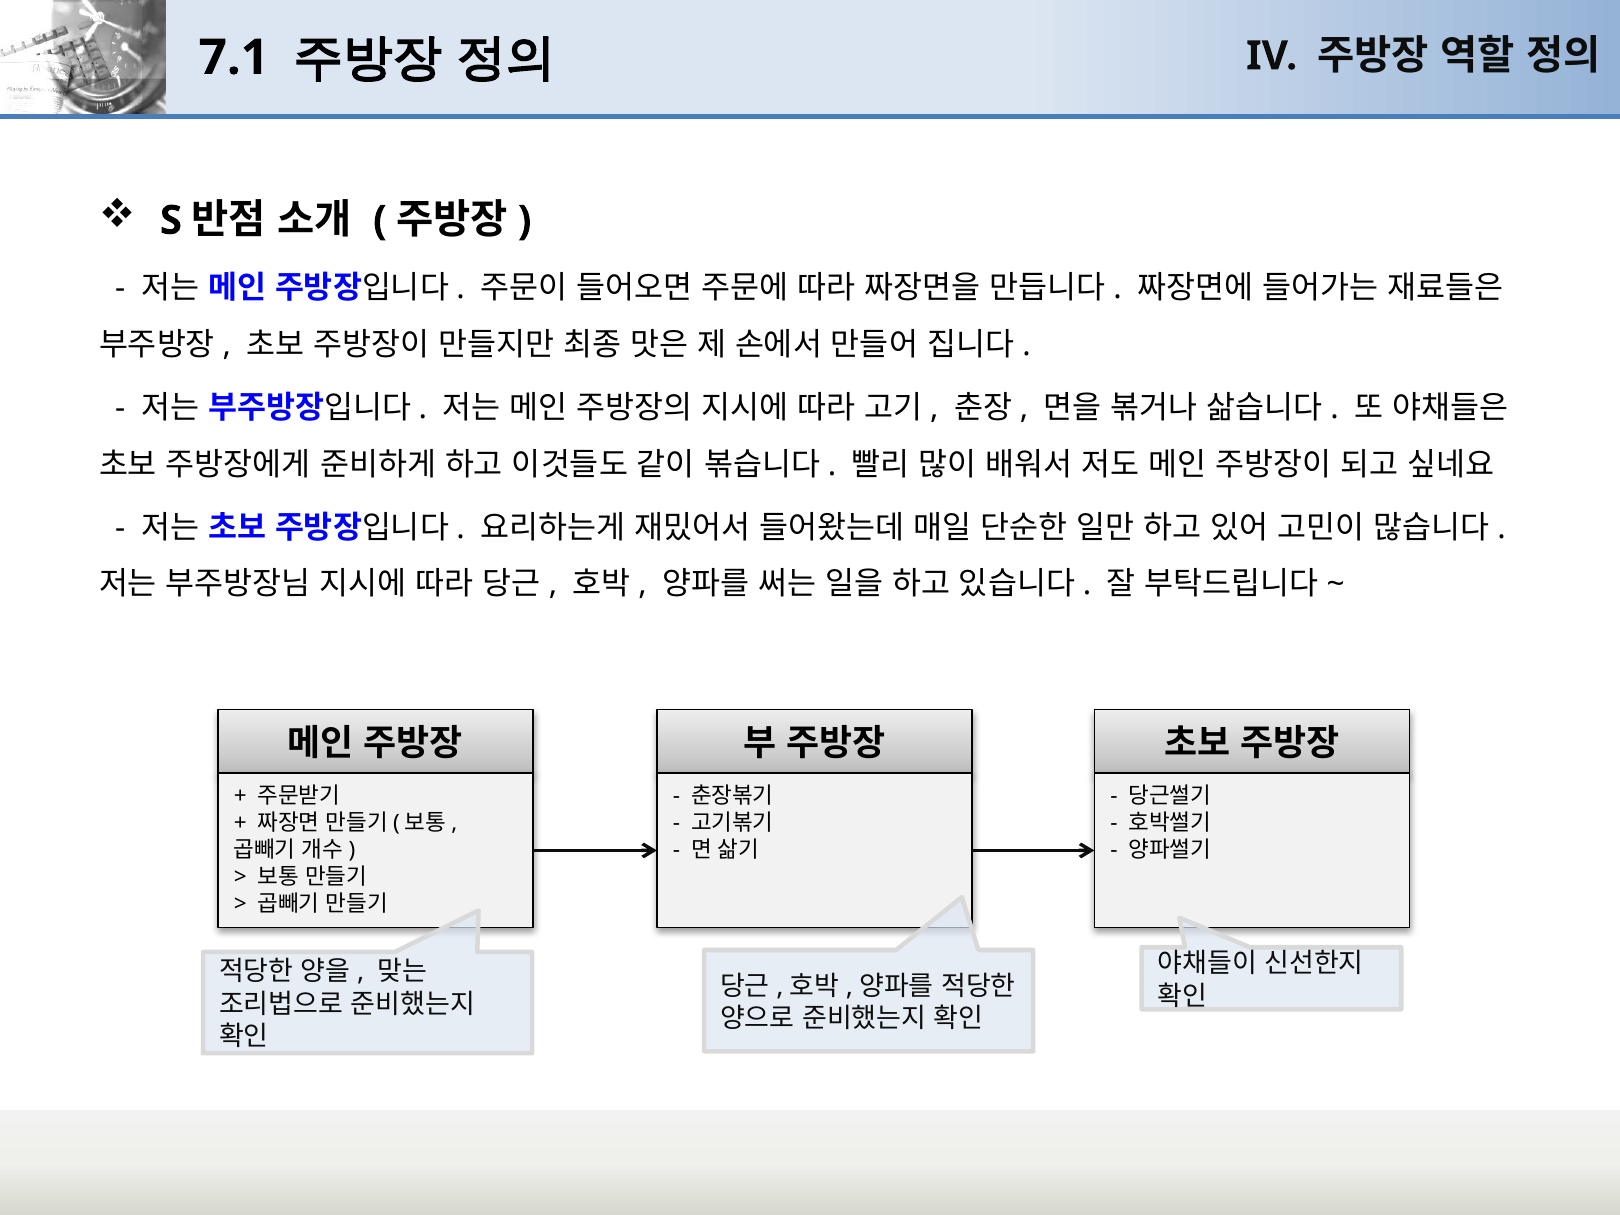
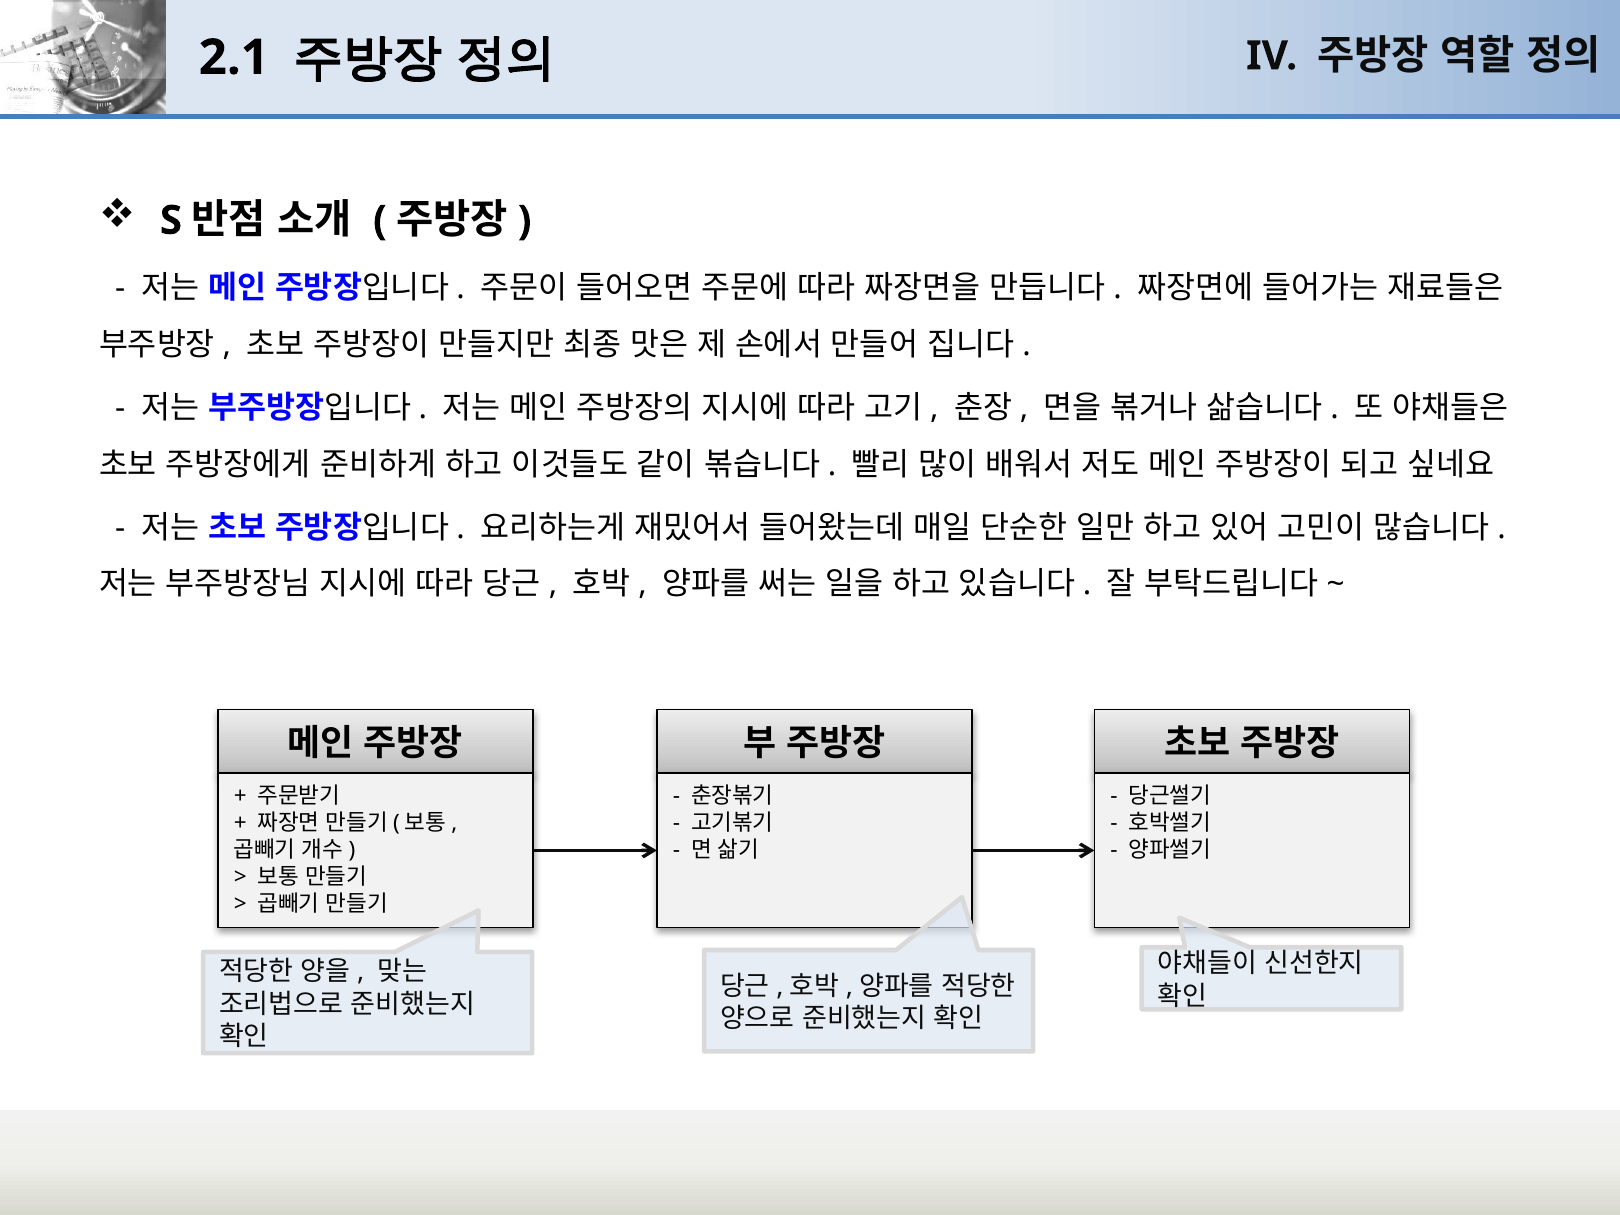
7.1: 7.1 -> 2.1
